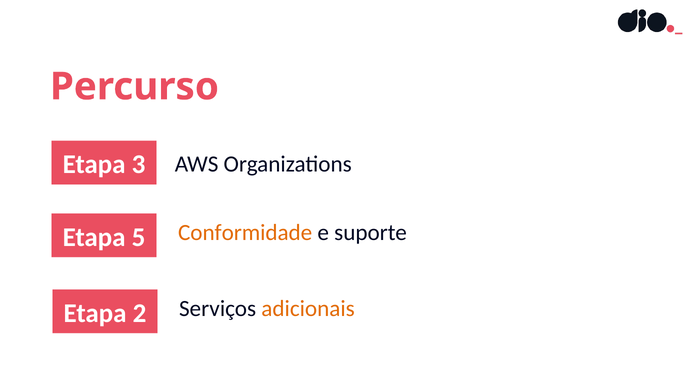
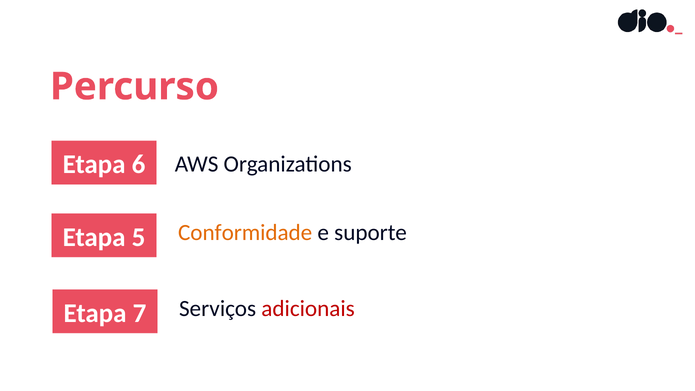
3: 3 -> 6
2: 2 -> 7
adicionais colour: orange -> red
